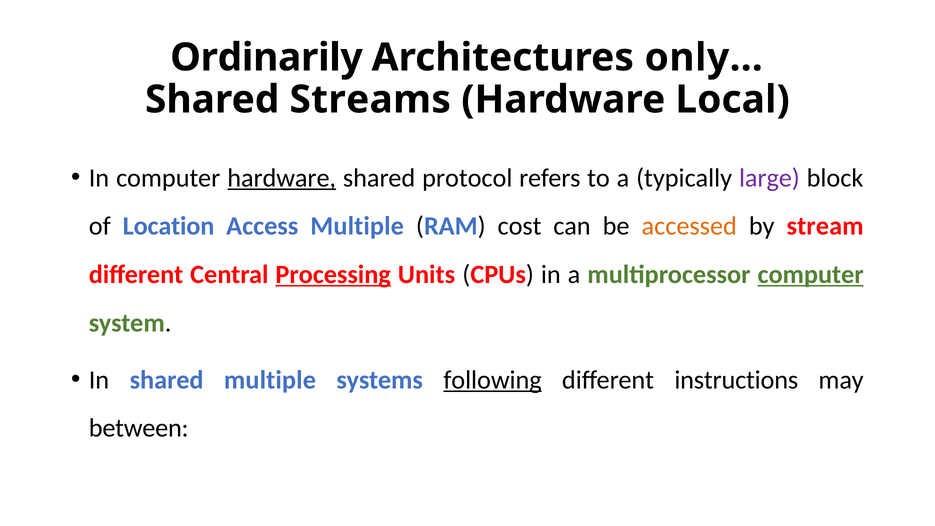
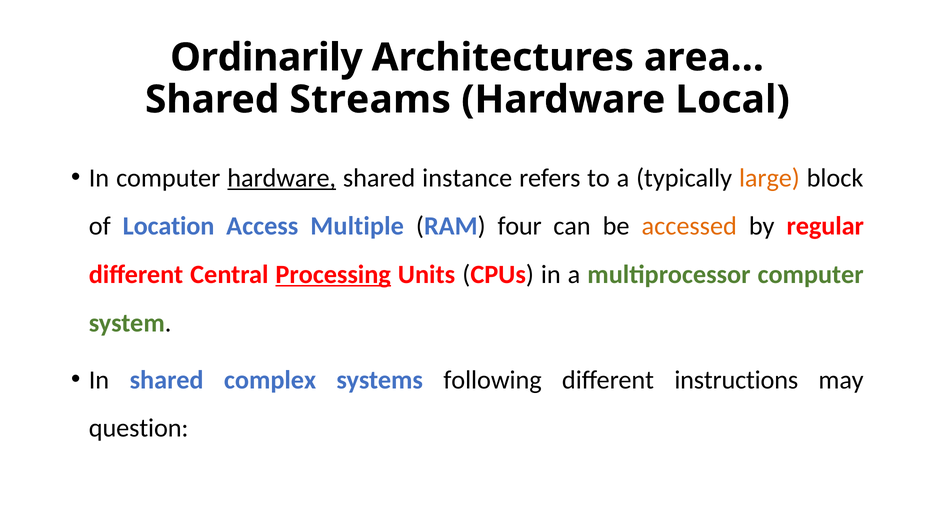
only…: only… -> area…
protocol: protocol -> instance
large colour: purple -> orange
cost: cost -> four
stream: stream -> regular
computer at (811, 274) underline: present -> none
shared multiple: multiple -> complex
following underline: present -> none
between: between -> question
